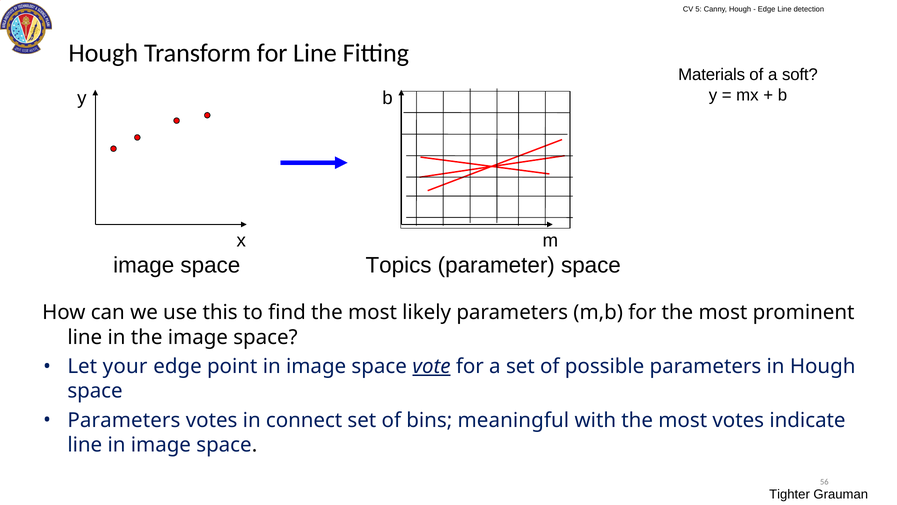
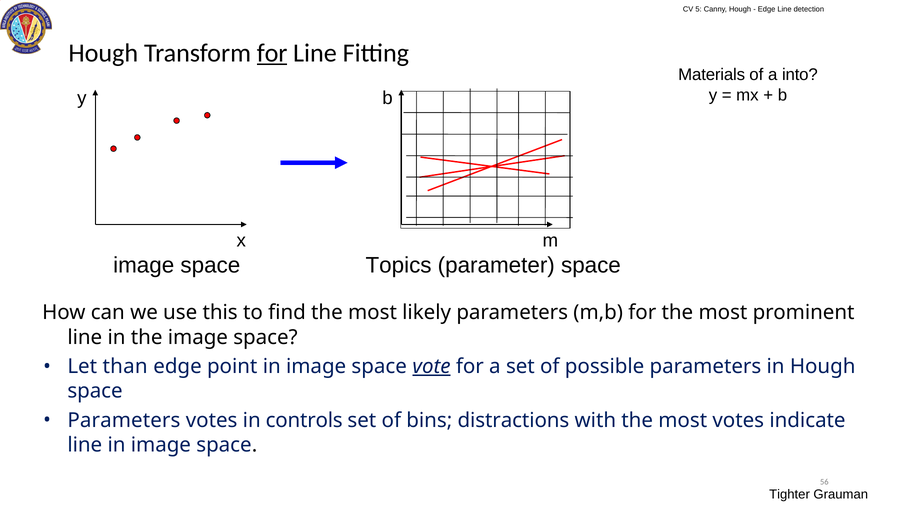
for at (272, 53) underline: none -> present
soft: soft -> into
your: your -> than
connect: connect -> controls
meaningful: meaningful -> distractions
